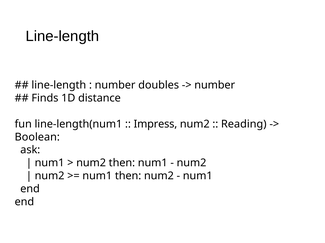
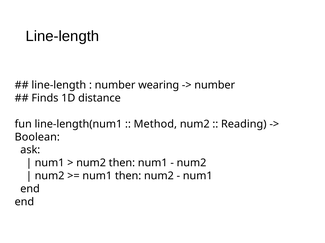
doubles: doubles -> wearing
Impress: Impress -> Method
